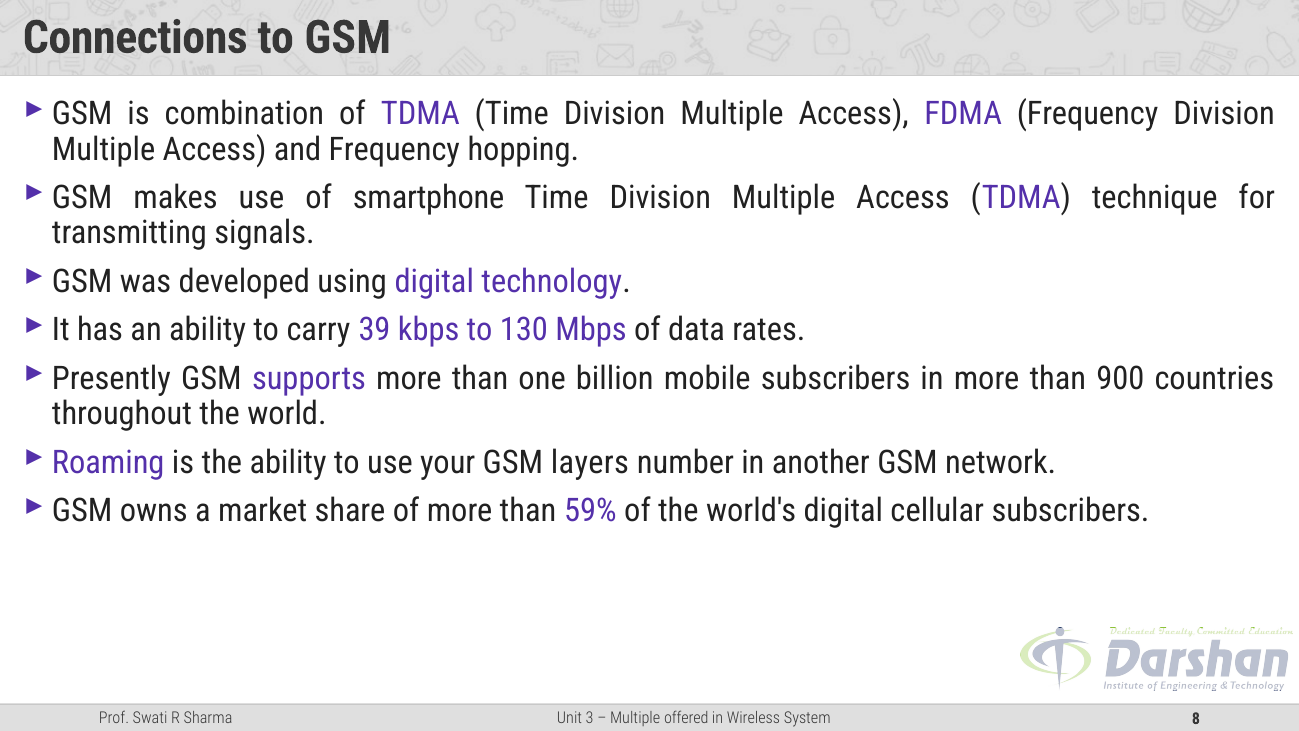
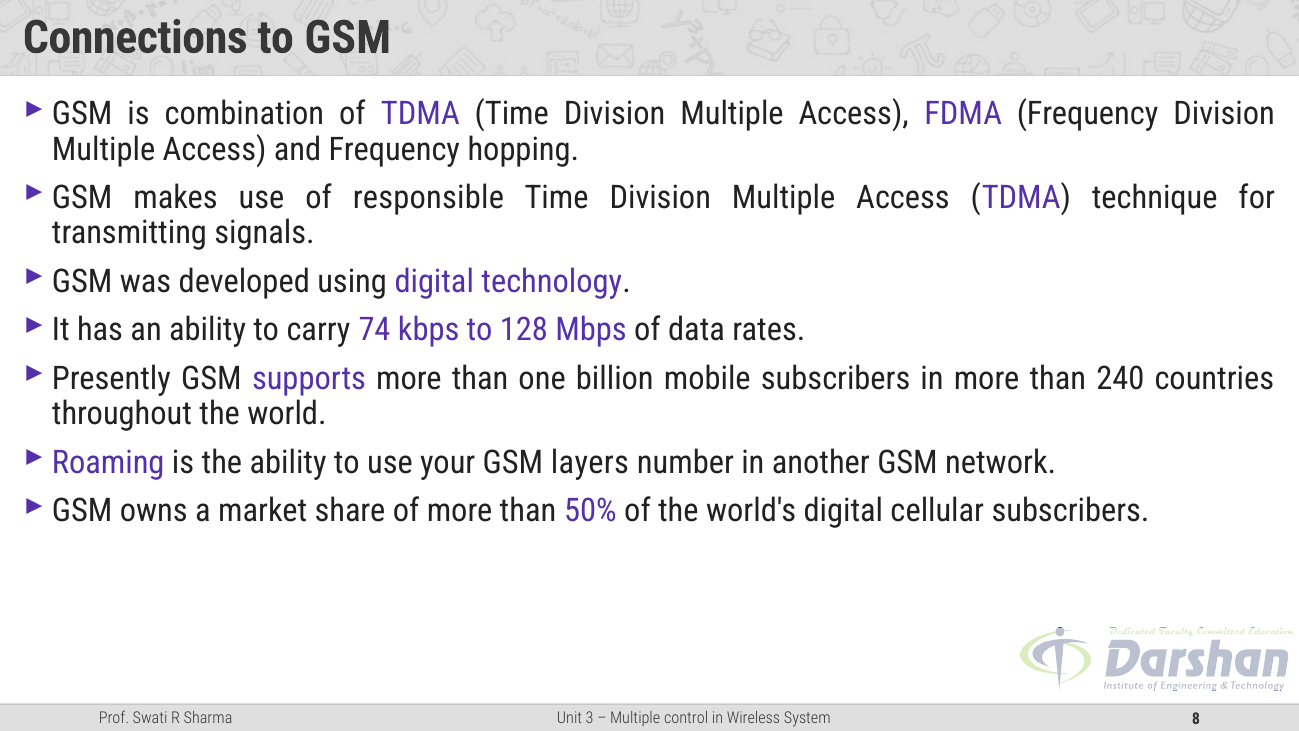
smartphone: smartphone -> responsible
39: 39 -> 74
130: 130 -> 128
900: 900 -> 240
59%: 59% -> 50%
offered: offered -> control
